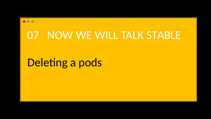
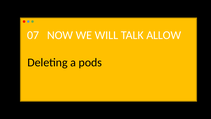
STABLE: STABLE -> ALLOW
